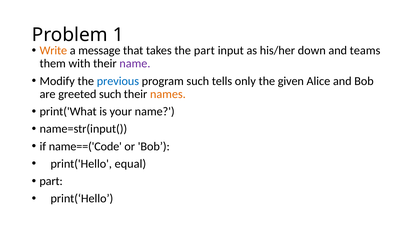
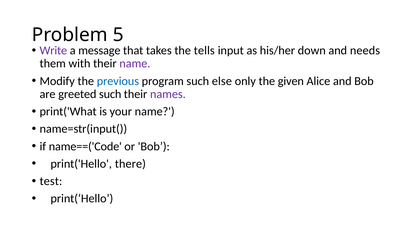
1: 1 -> 5
Write colour: orange -> purple
the part: part -> tells
teams: teams -> needs
tells: tells -> else
names colour: orange -> purple
equal: equal -> there
part at (51, 182): part -> test
